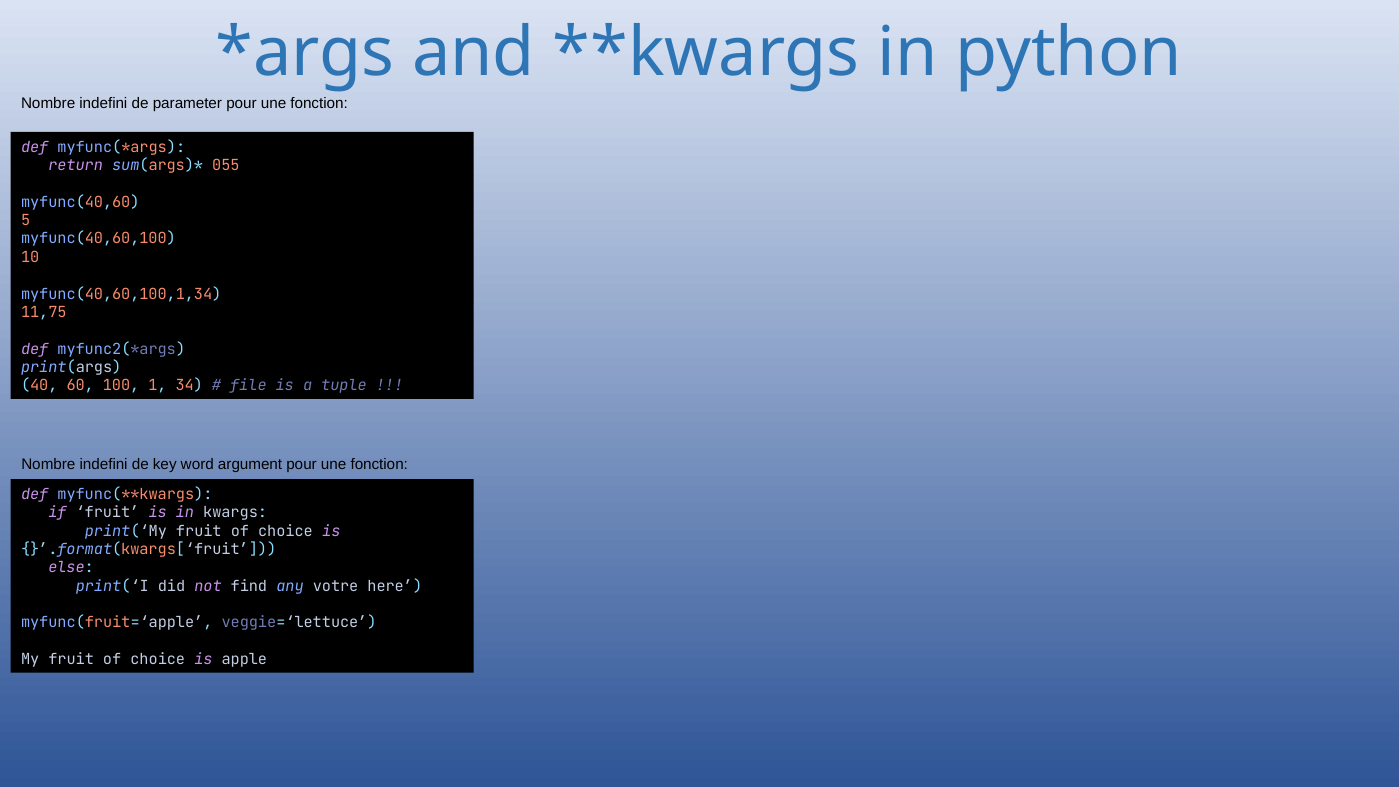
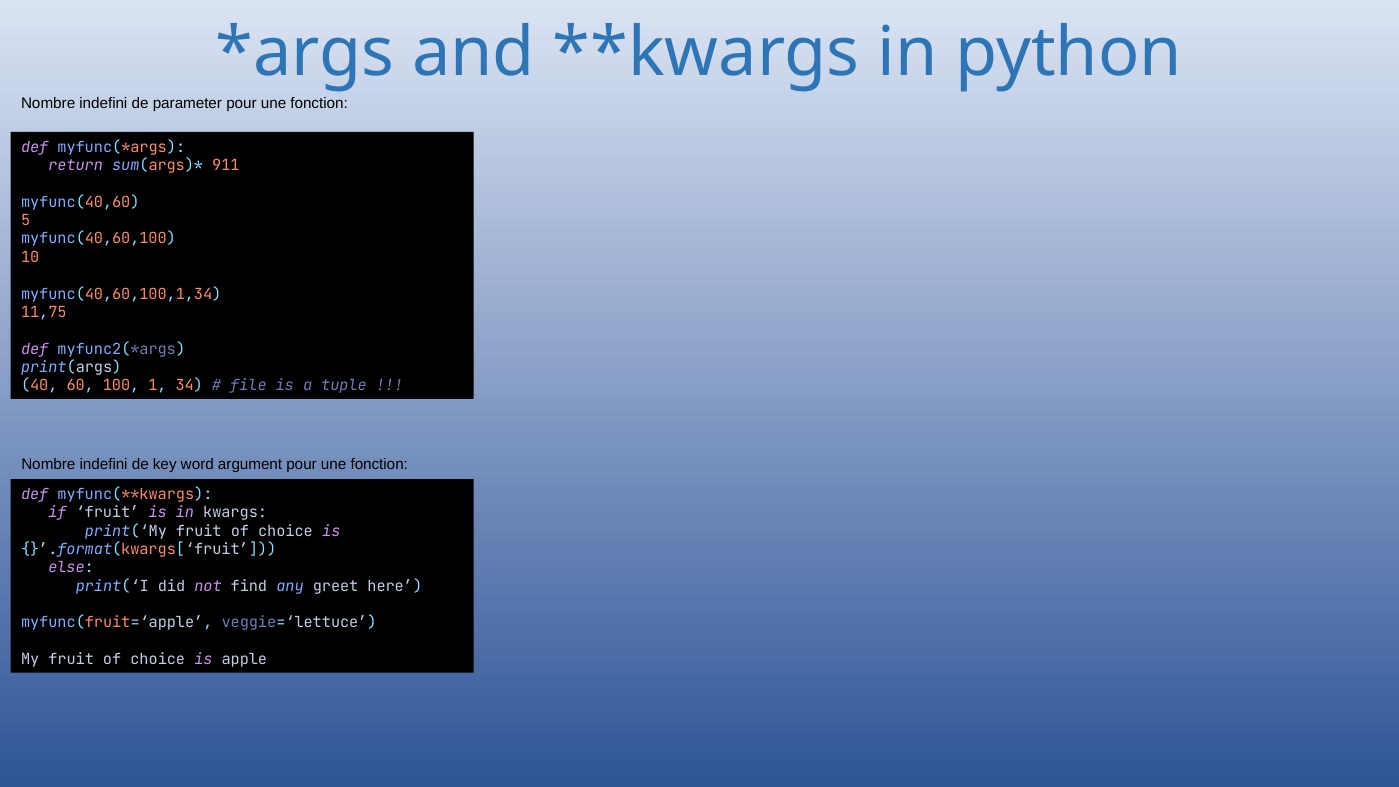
055: 055 -> 911
votre: votre -> greet
